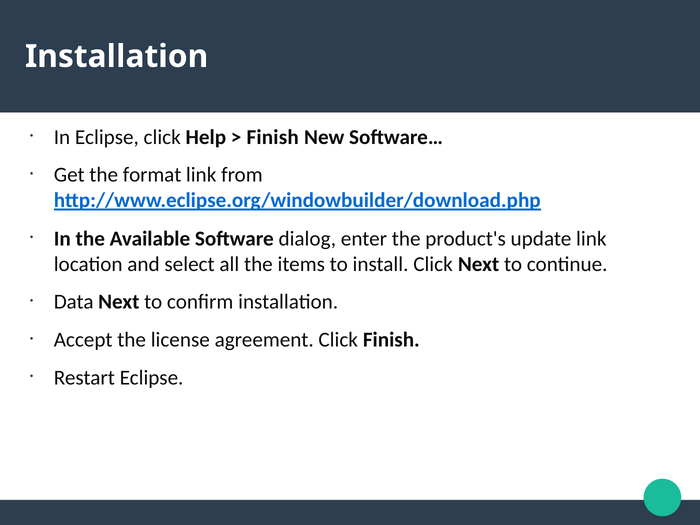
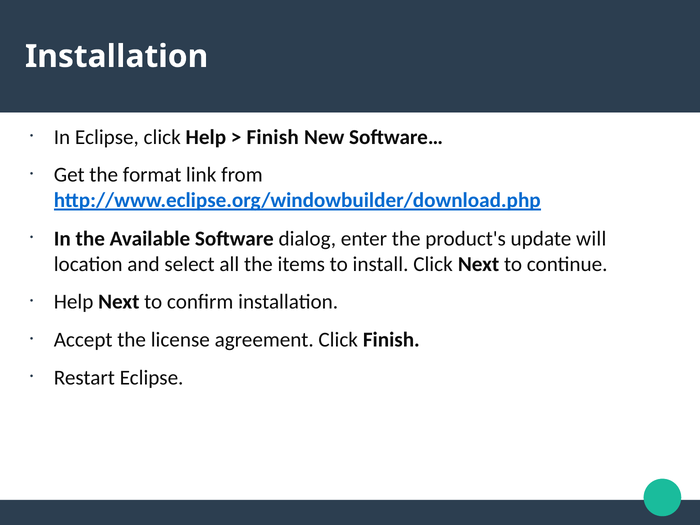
update link: link -> will
Data at (74, 302): Data -> Help
